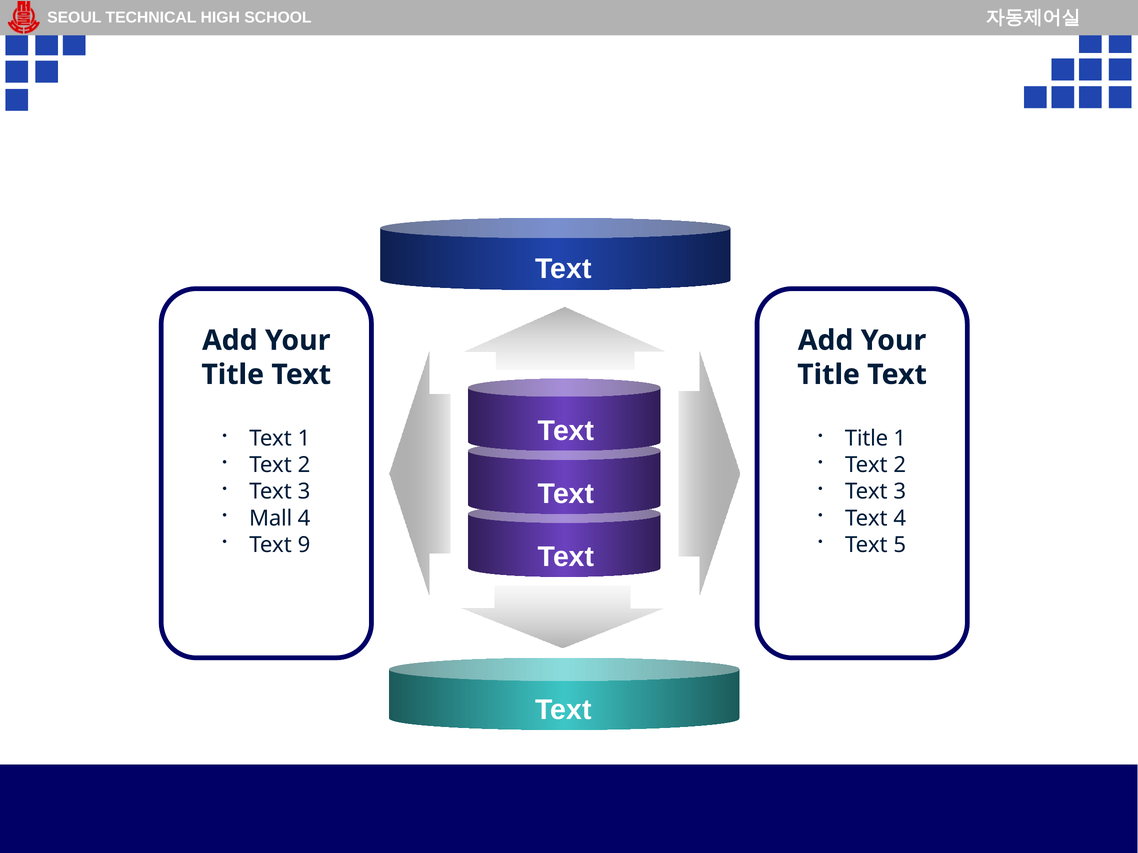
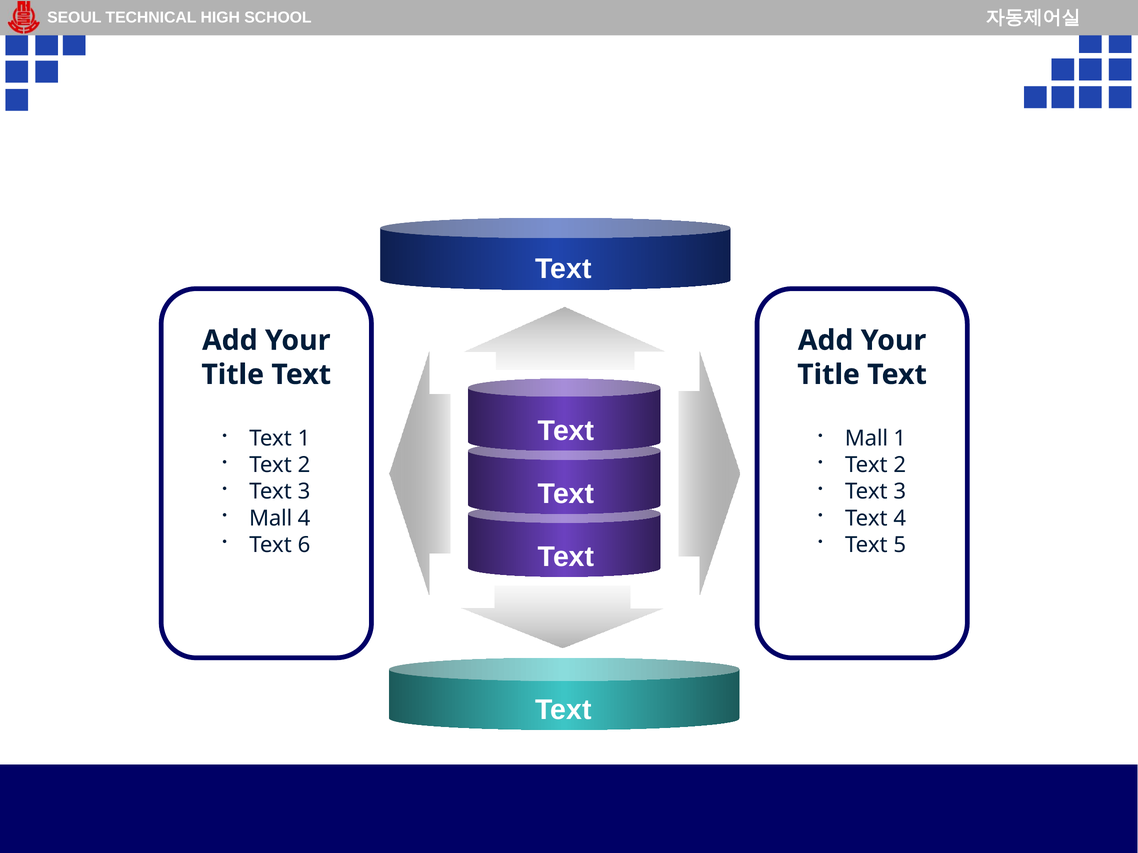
Title at (866, 439): Title -> Mall
9: 9 -> 6
